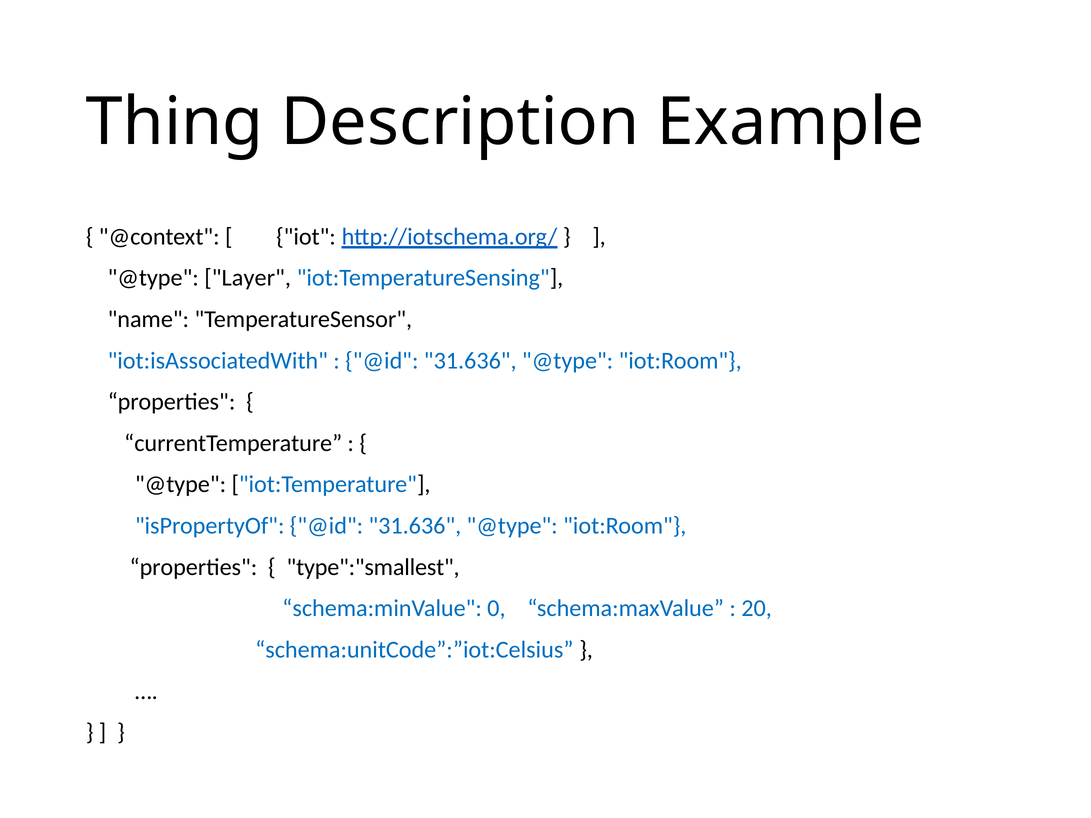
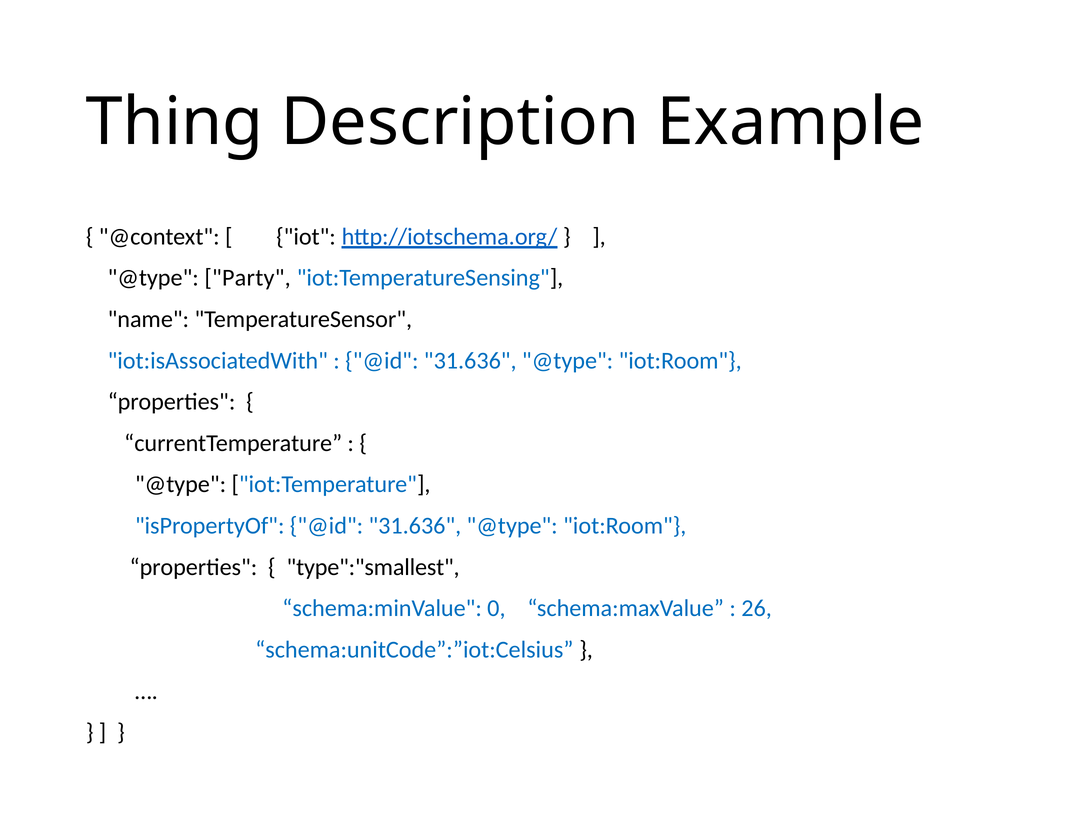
Layer: Layer -> Party
20: 20 -> 26
